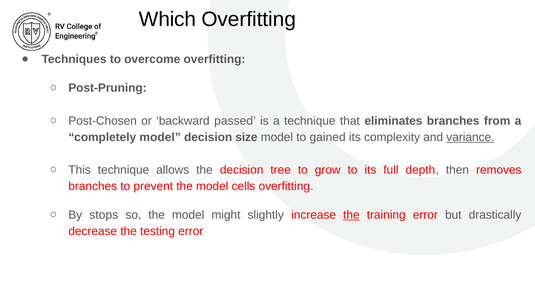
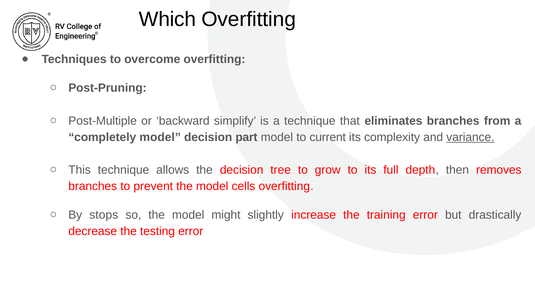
Post-Chosen: Post-Chosen -> Post-Multiple
passed: passed -> simplify
size: size -> part
gained: gained -> current
the at (351, 215) underline: present -> none
